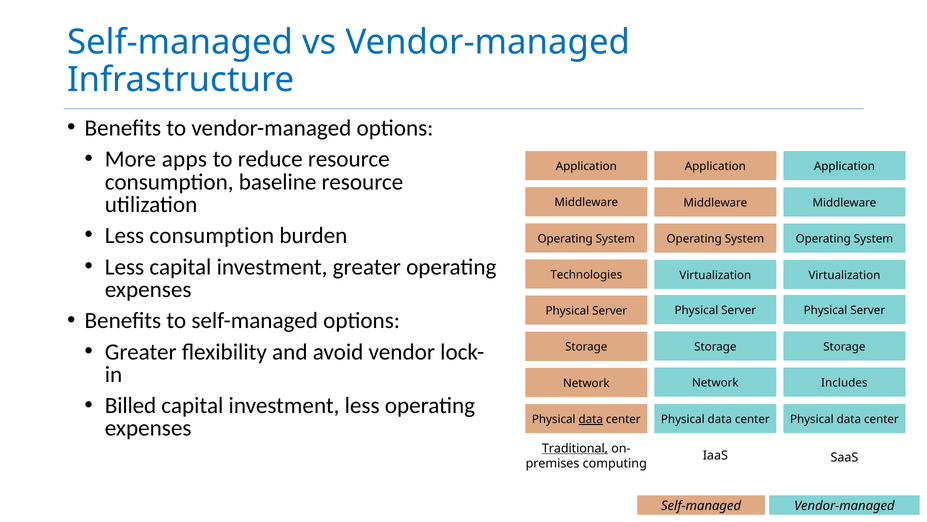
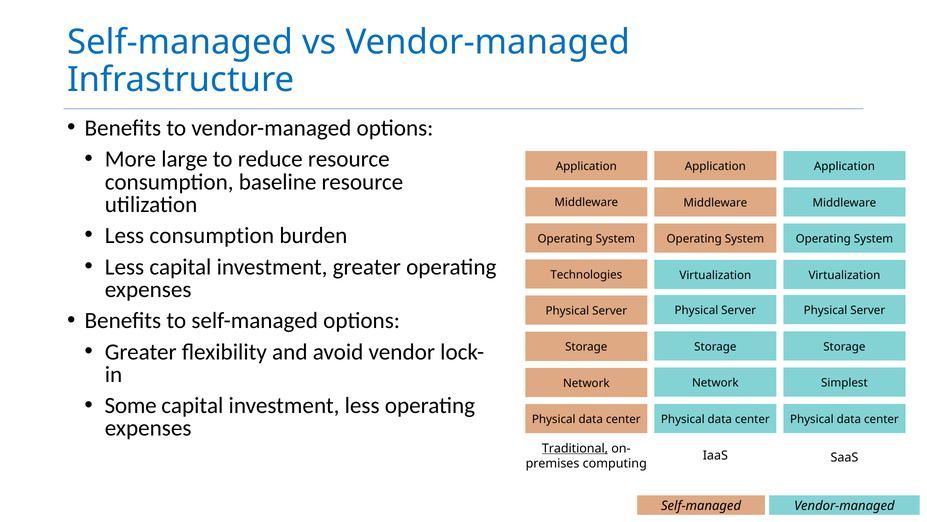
apps: apps -> large
Includes: Includes -> Simplest
Billed: Billed -> Some
data at (591, 419) underline: present -> none
